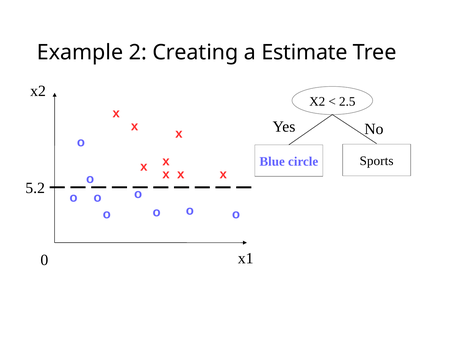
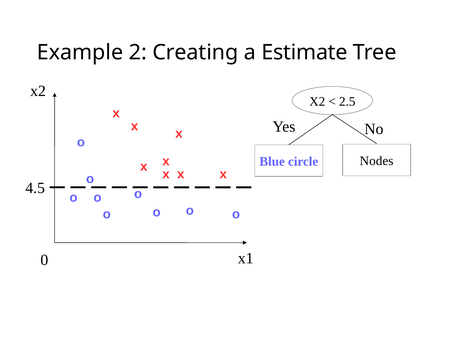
Sports: Sports -> Nodes
5.2: 5.2 -> 4.5
